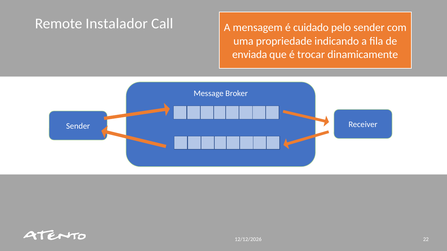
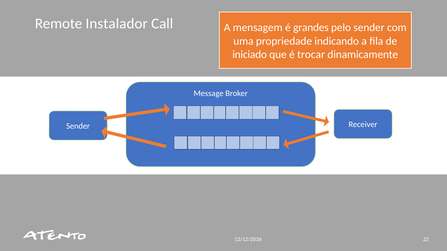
cuidado: cuidado -> grandes
enviada: enviada -> iniciado
